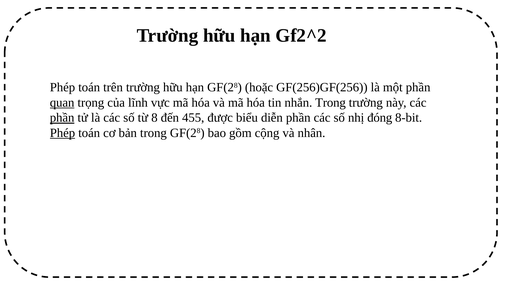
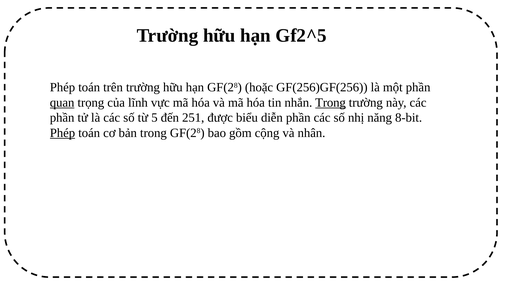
Gf2^2: Gf2^2 -> Gf2^5
Trong at (331, 102) underline: none -> present
phần at (62, 118) underline: present -> none
8: 8 -> 5
455: 455 -> 251
đóng: đóng -> năng
